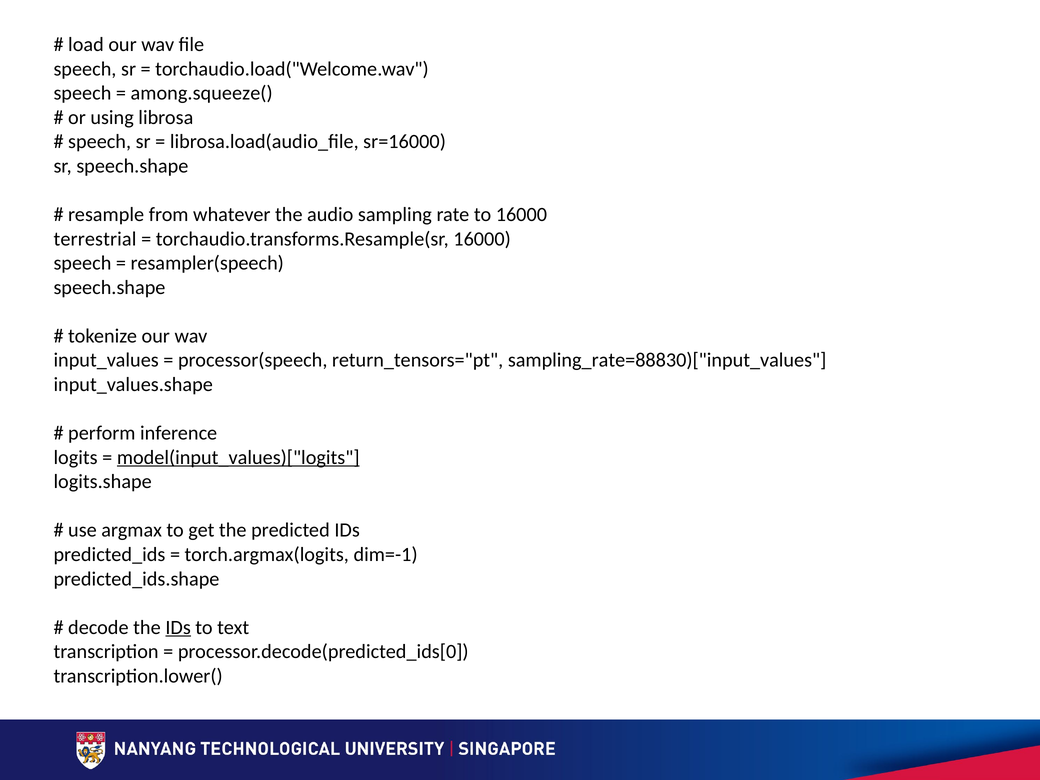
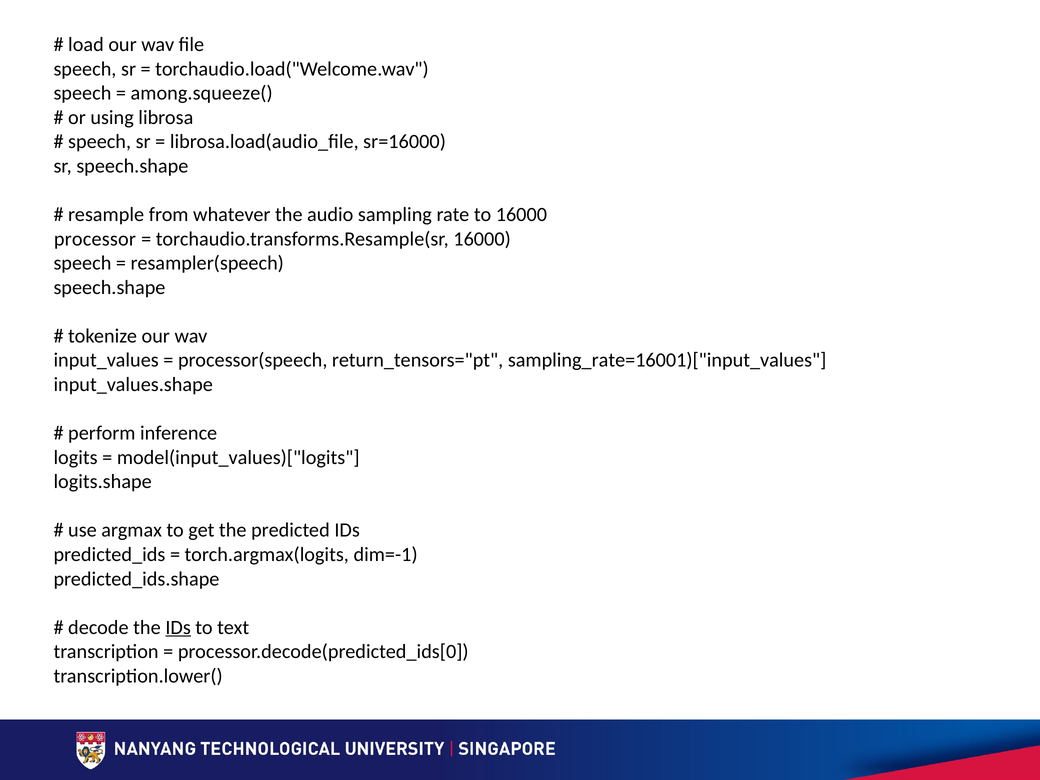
terrestrial: terrestrial -> processor
sampling_rate=88830)["input_values: sampling_rate=88830)["input_values -> sampling_rate=16001)["input_values
model(input_values)["logits underline: present -> none
